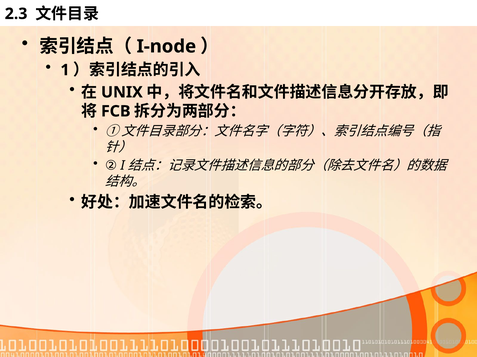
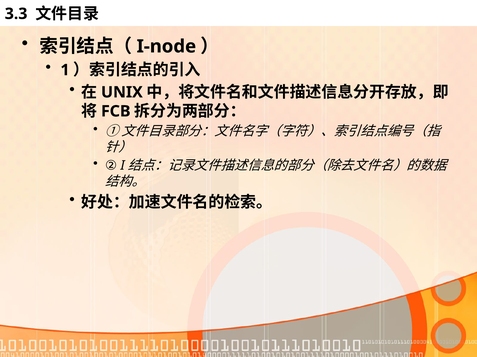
2.3: 2.3 -> 3.3
